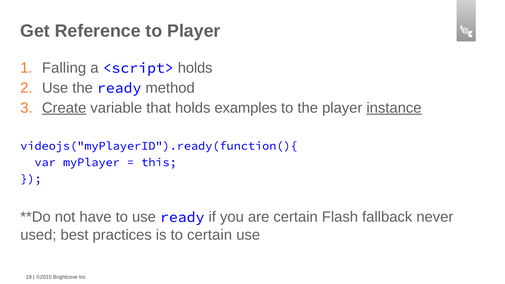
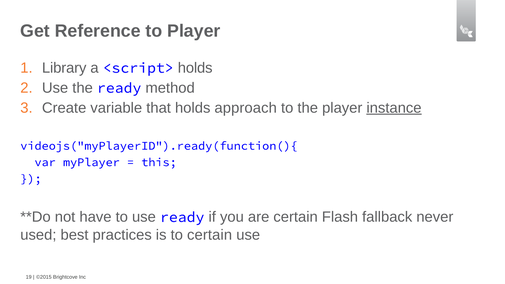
Falling: Falling -> Library
Create underline: present -> none
examples: examples -> approach
